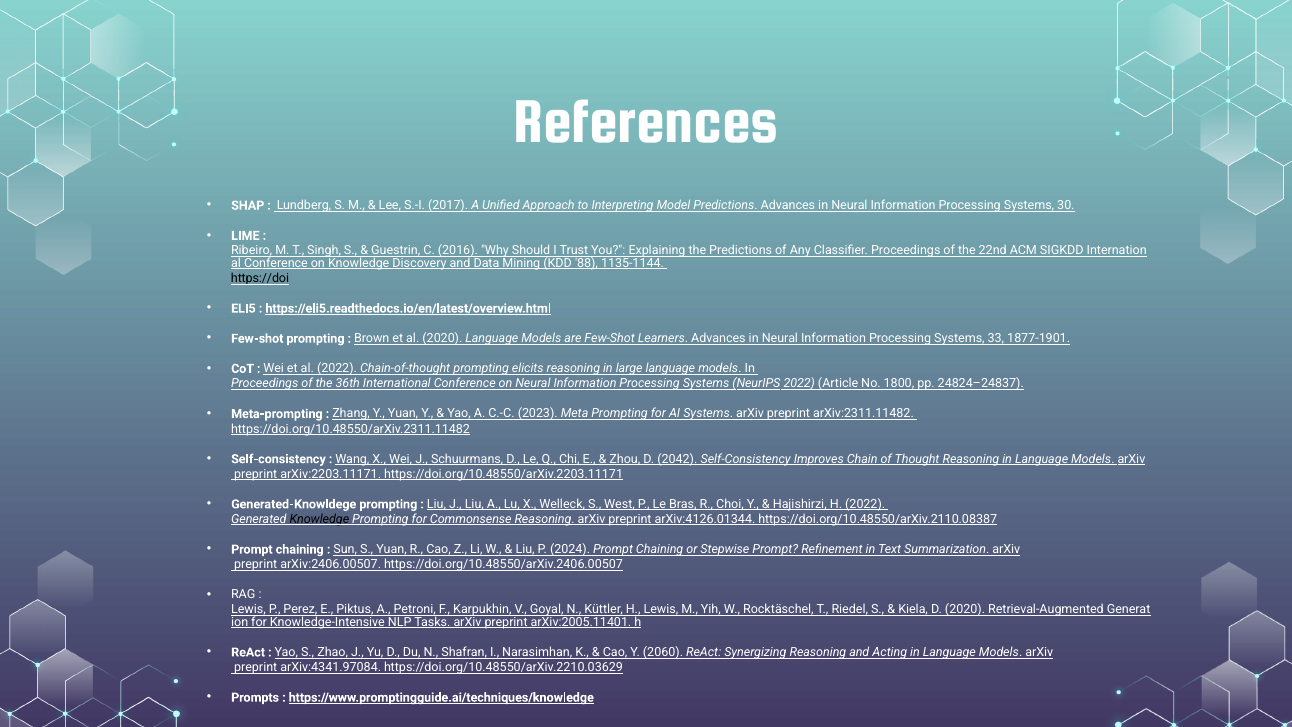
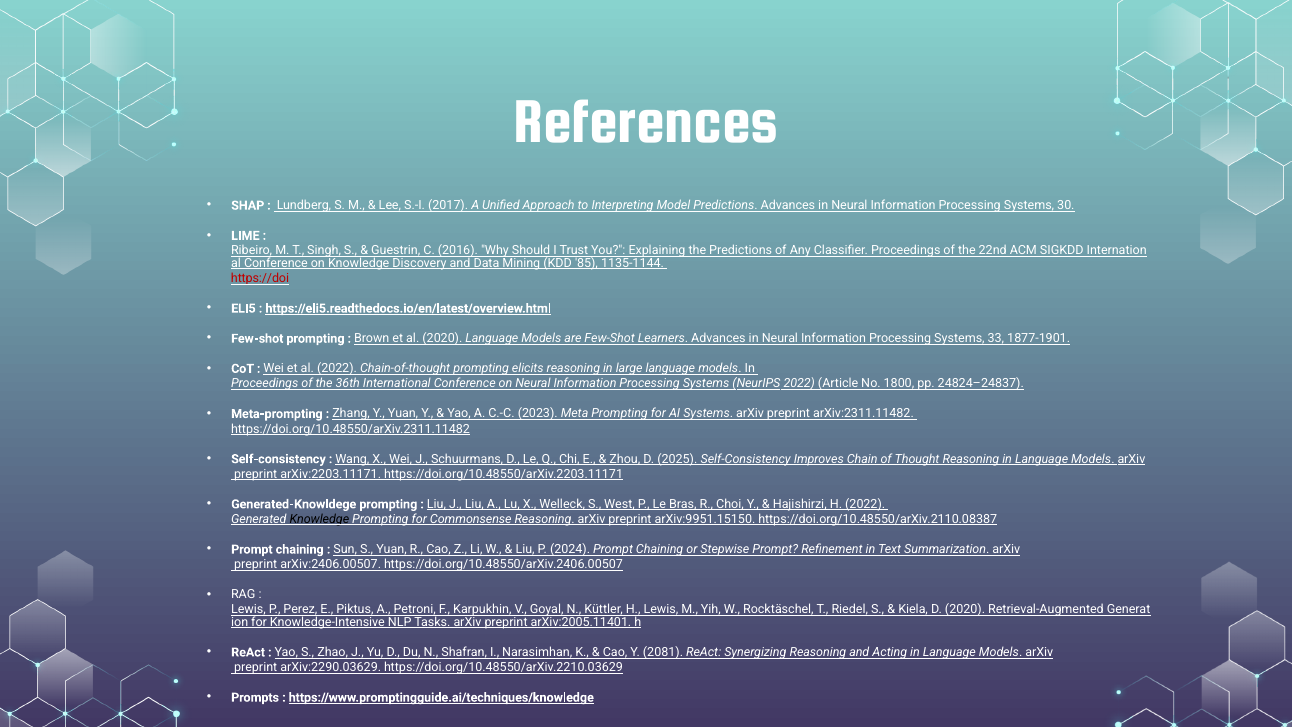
88: 88 -> 85
https://doi colour: black -> red
2042: 2042 -> 2025
arXiv:4126.01344: arXiv:4126.01344 -> arXiv:9951.15150
2060: 2060 -> 2081
arXiv:4341.97084: arXiv:4341.97084 -> arXiv:2290.03629
